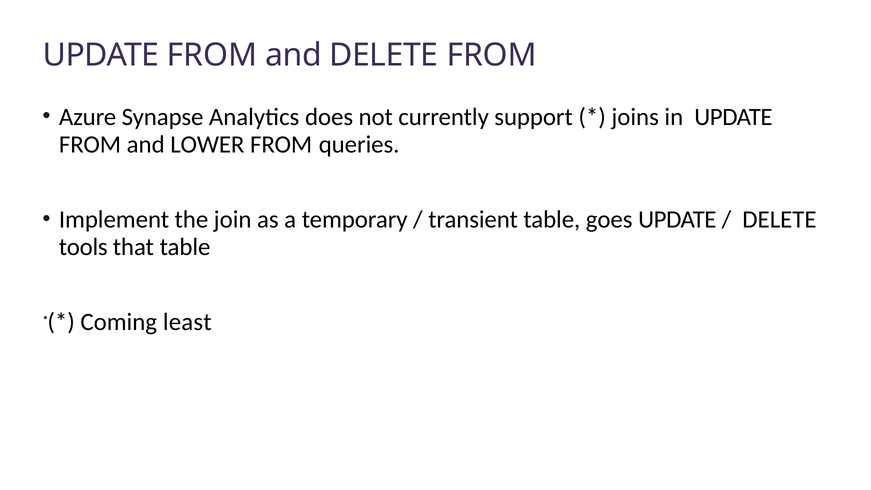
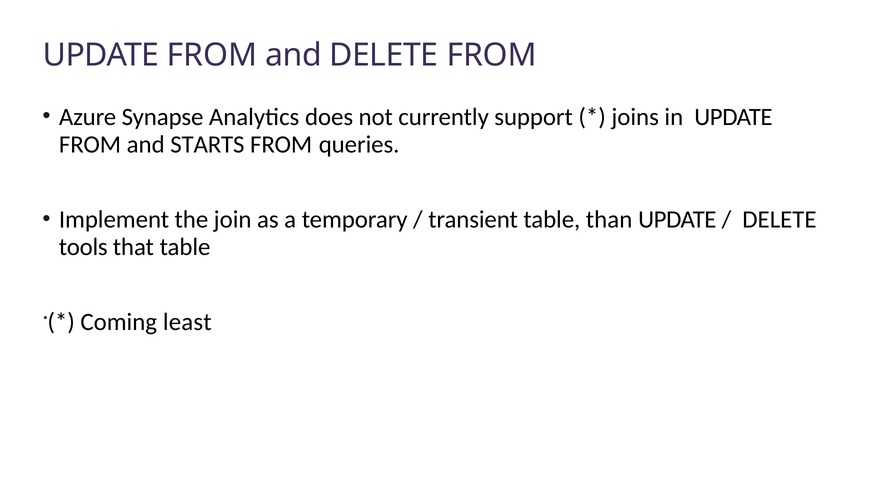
LOWER: LOWER -> STARTS
goes: goes -> than
